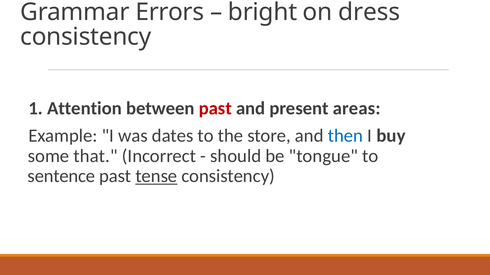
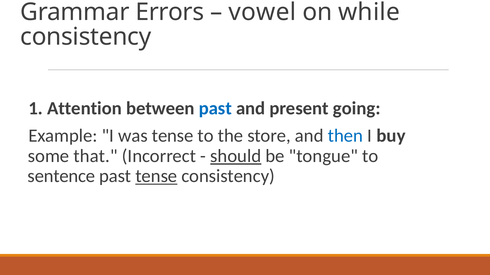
bright: bright -> vowel
dress: dress -> while
past at (215, 109) colour: red -> blue
areas: areas -> going
was dates: dates -> tense
should underline: none -> present
